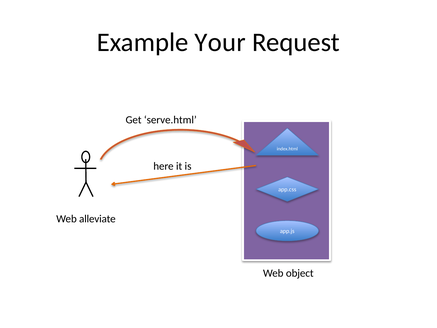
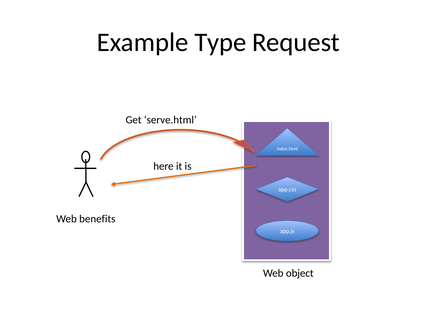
Your: Your -> Type
alleviate: alleviate -> benefits
